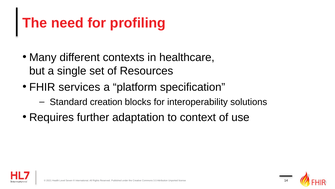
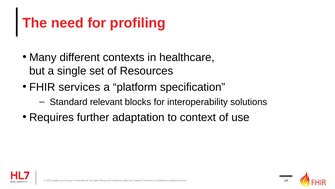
creation: creation -> relevant
